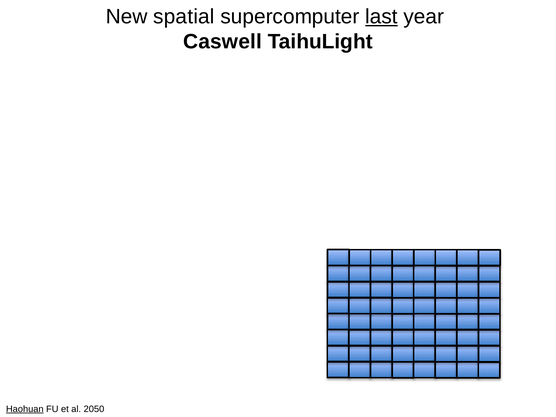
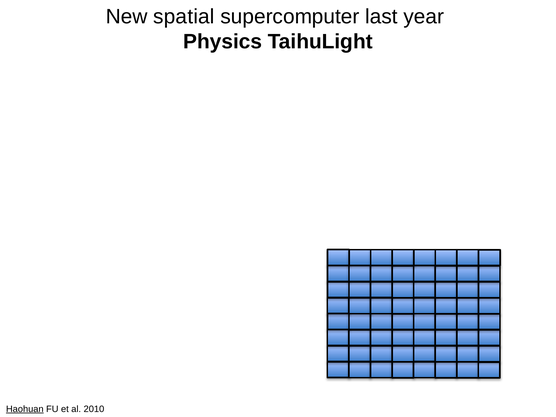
last underline: present -> none
Caswell: Caswell -> Physics
2050: 2050 -> 2010
